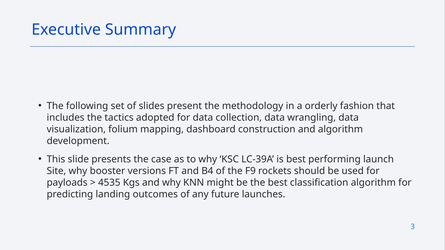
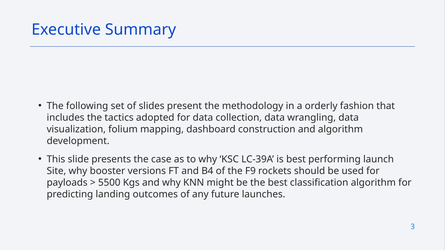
4535: 4535 -> 5500
